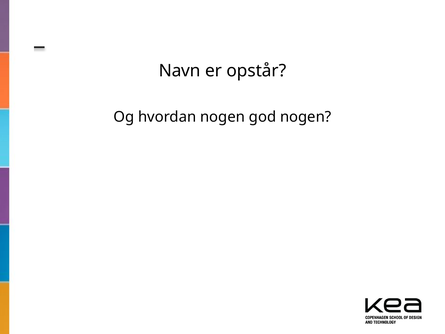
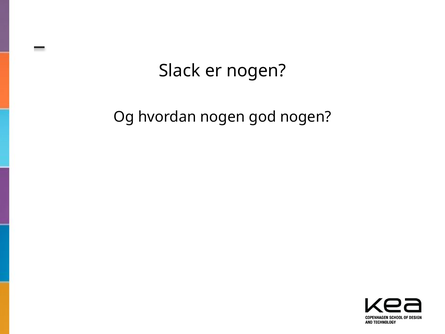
Navn: Navn -> Slack
er opstår: opstår -> nogen
